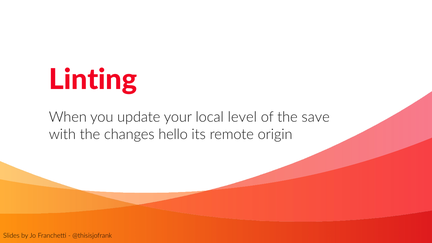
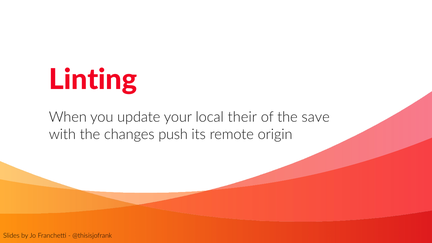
level: level -> their
hello: hello -> push
